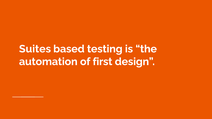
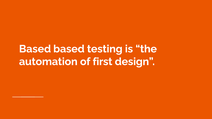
Suites at (35, 49): Suites -> Based
